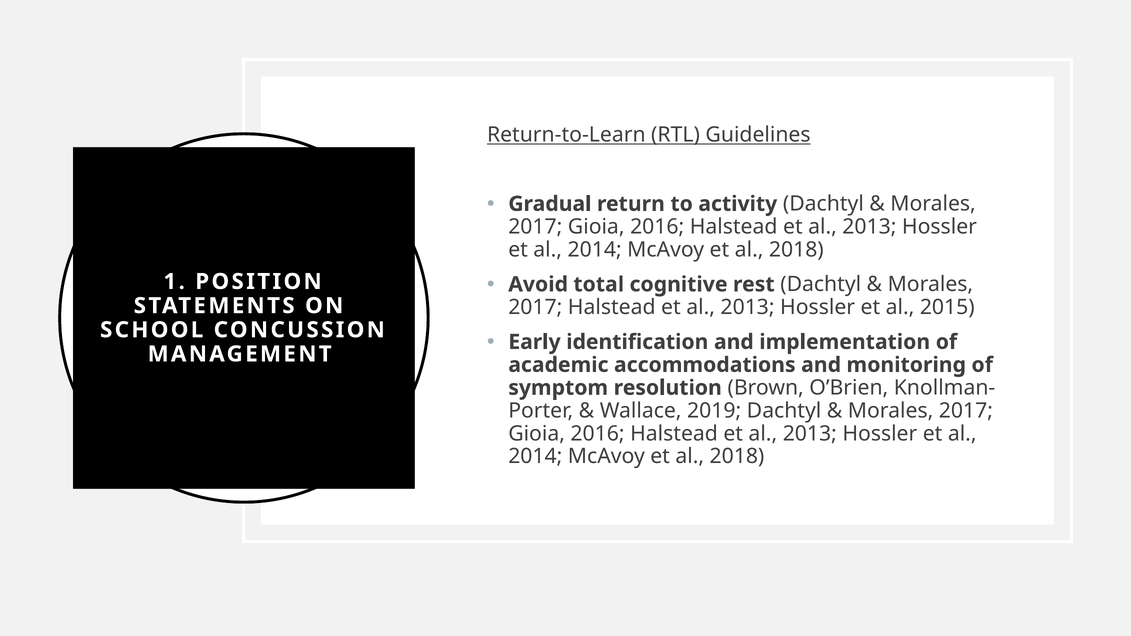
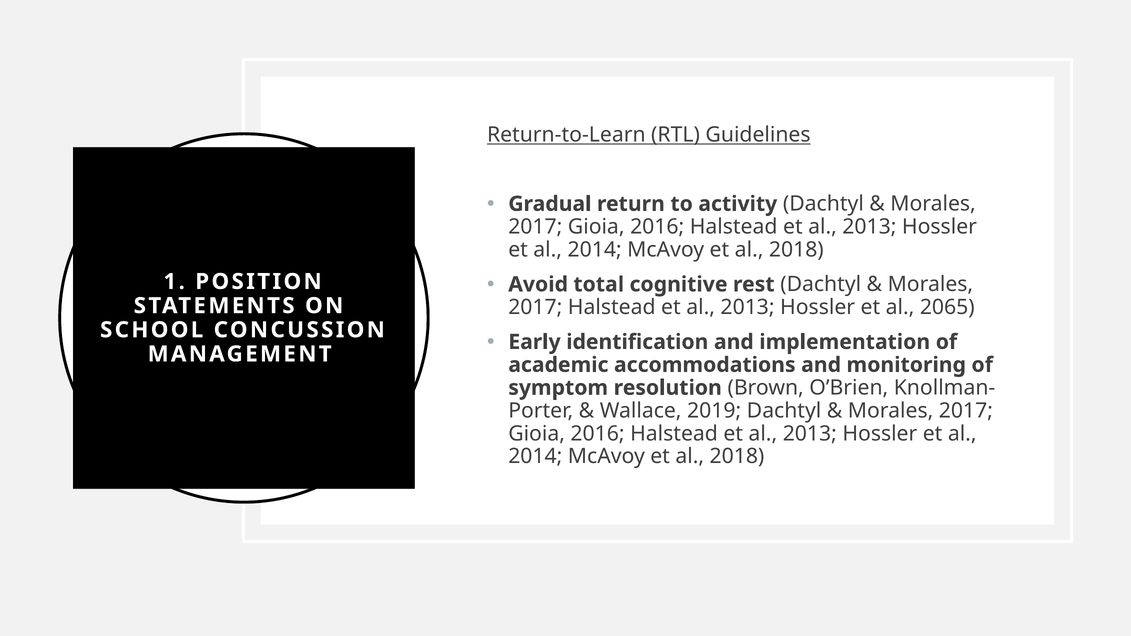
2015: 2015 -> 2065
